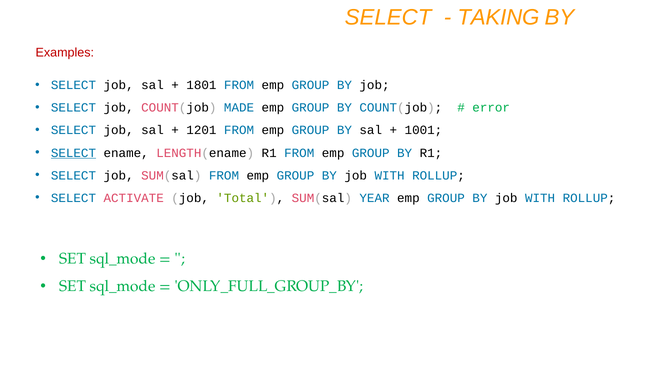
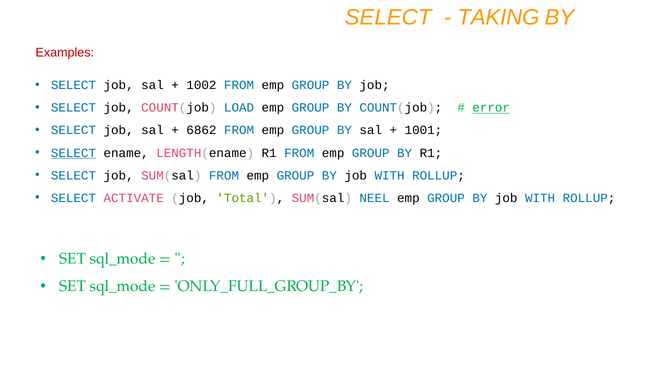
1801: 1801 -> 1002
MADE: MADE -> LOAD
error underline: none -> present
1201: 1201 -> 6862
YEAR: YEAR -> NEEL
